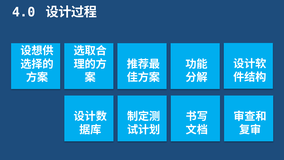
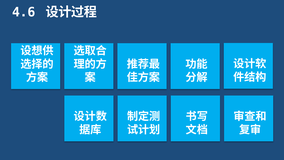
4.0: 4.0 -> 4.6
